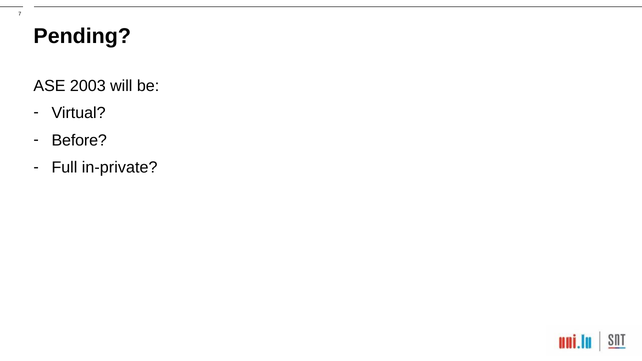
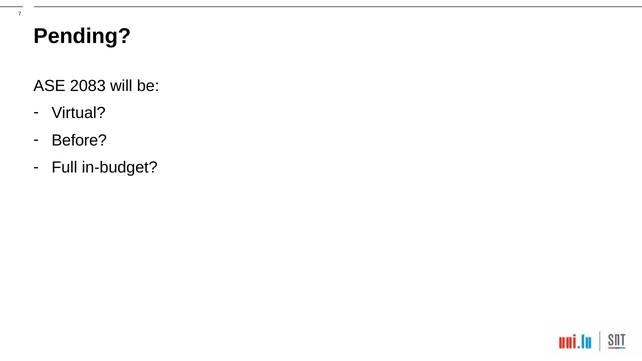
2003: 2003 -> 2083
in-private: in-private -> in-budget
